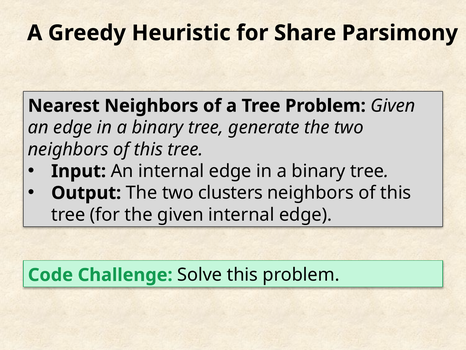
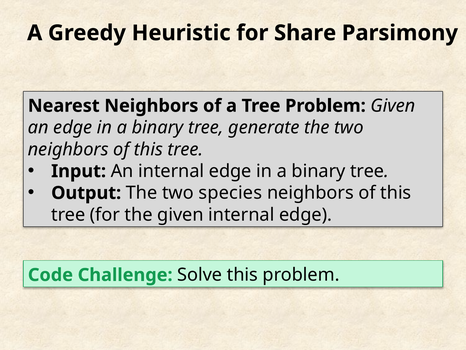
clusters: clusters -> species
